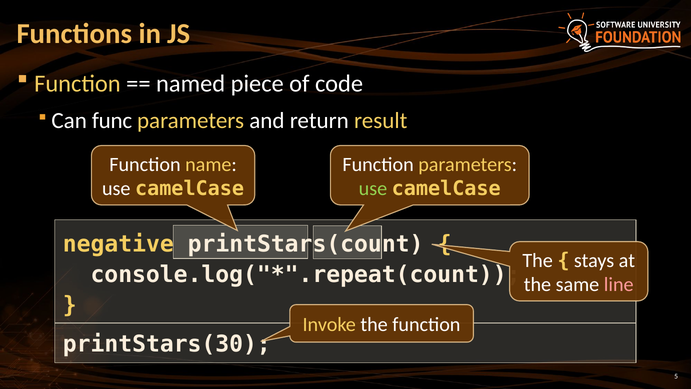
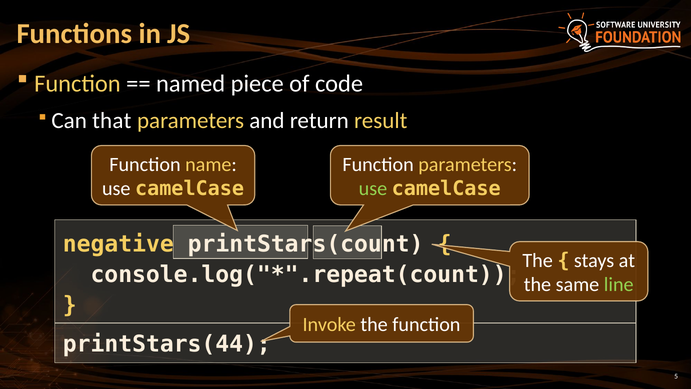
func: func -> that
line colour: pink -> light green
printStars(30: printStars(30 -> printStars(44
